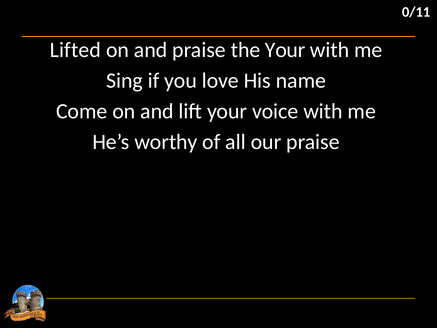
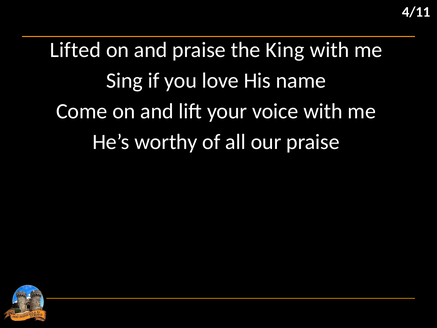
0/11: 0/11 -> 4/11
the Your: Your -> King
